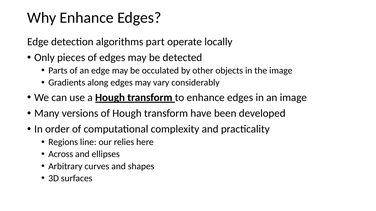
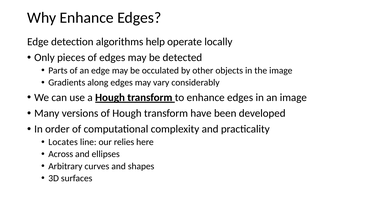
part: part -> help
Regions: Regions -> Locates
